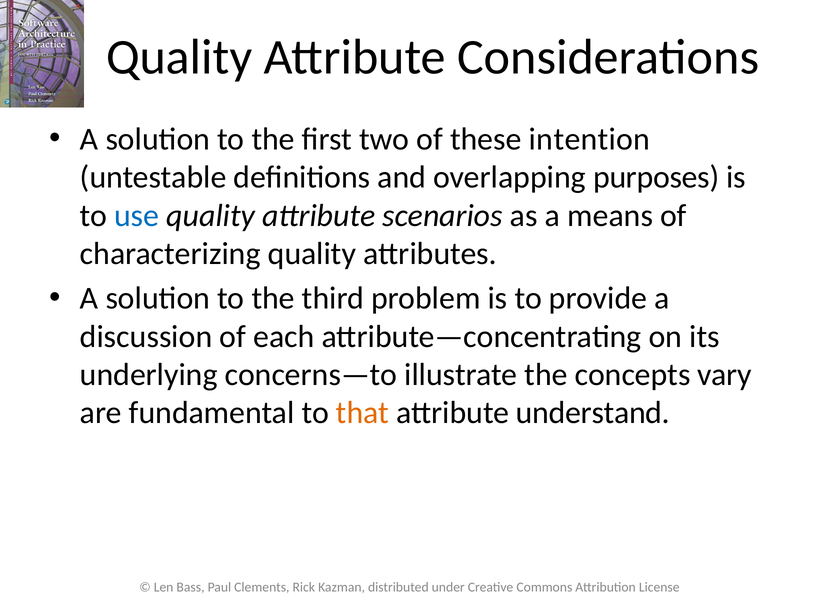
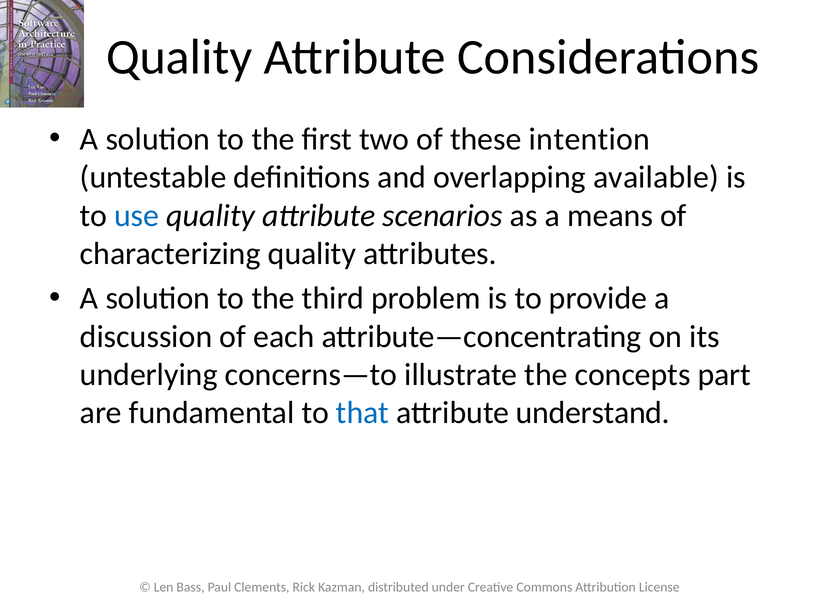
purposes: purposes -> available
vary: vary -> part
that colour: orange -> blue
